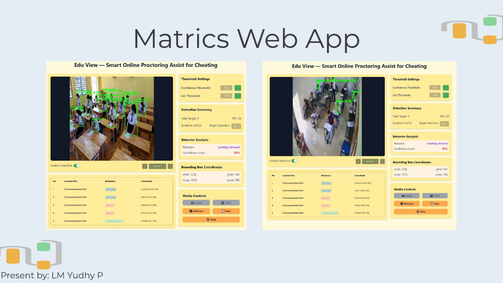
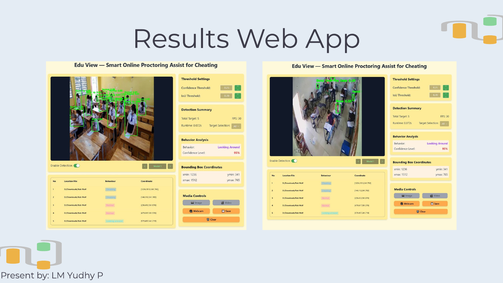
Matrics: Matrics -> Results
